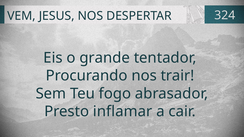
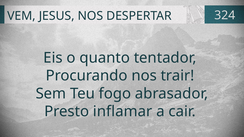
grande: grande -> quanto
